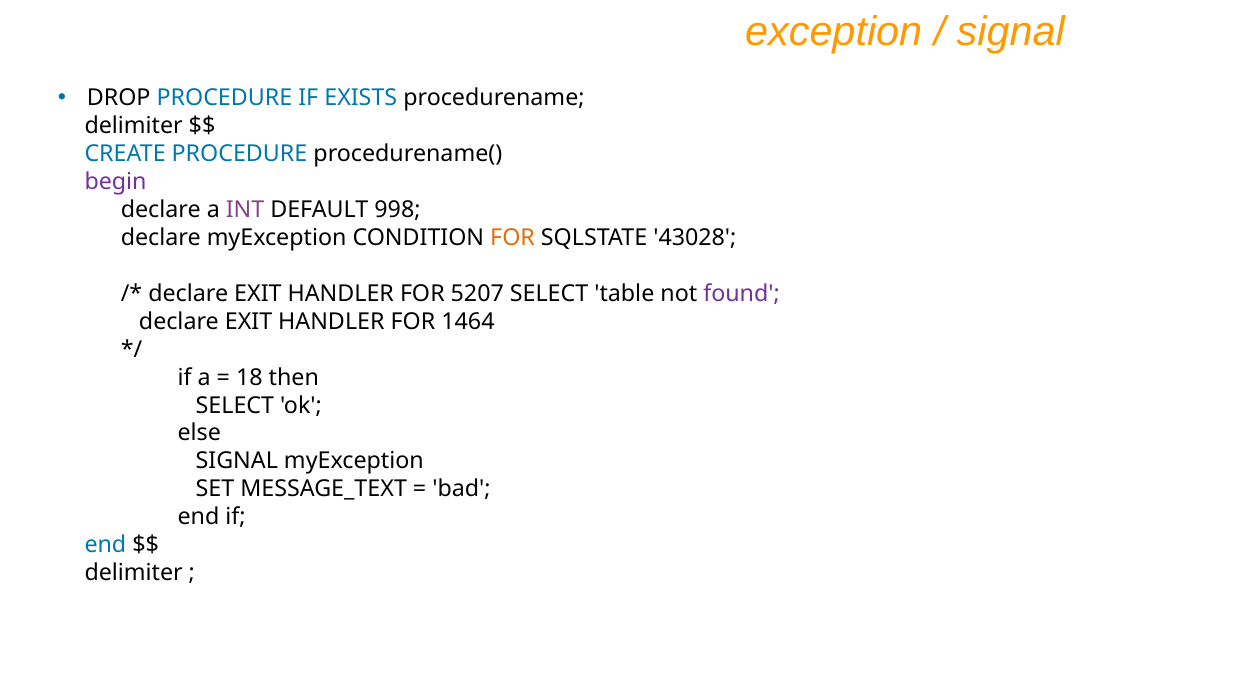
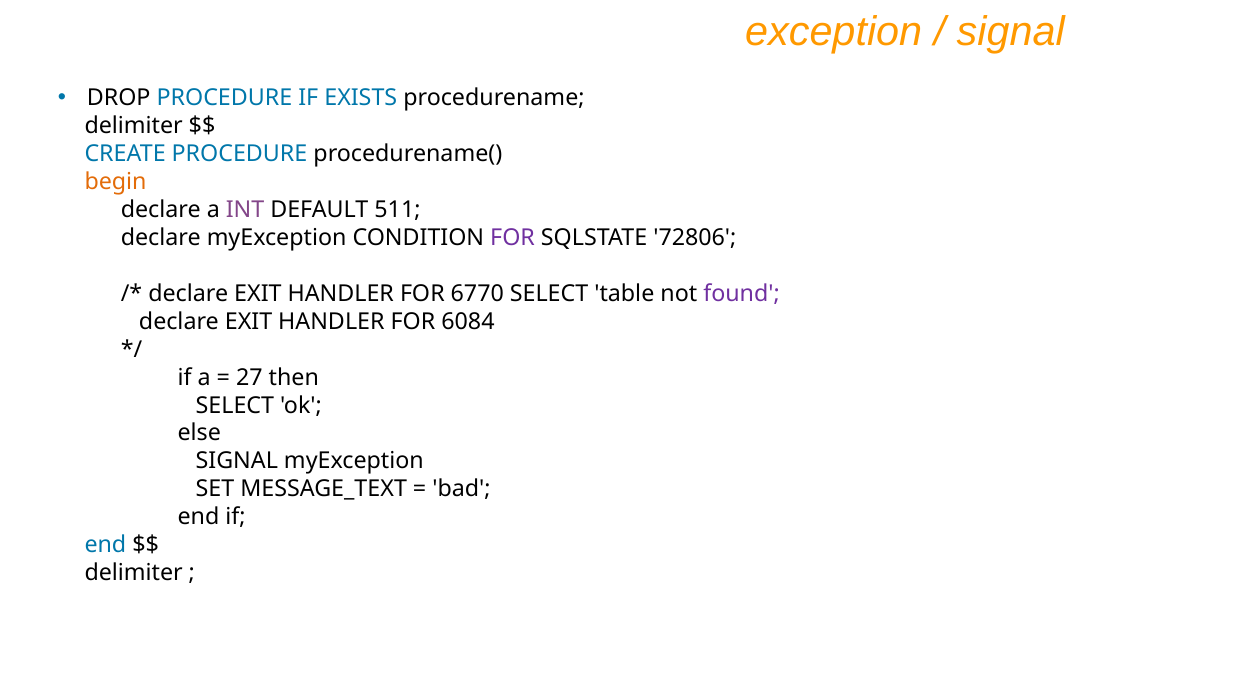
begin colour: purple -> orange
998: 998 -> 511
FOR at (513, 238) colour: orange -> purple
43028: 43028 -> 72806
5207: 5207 -> 6770
1464: 1464 -> 6084
18: 18 -> 27
